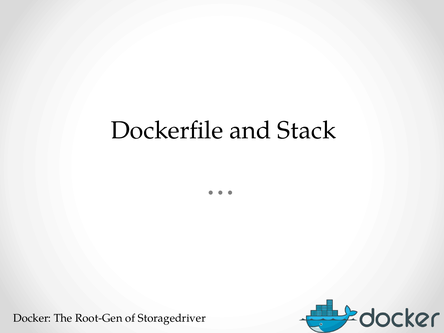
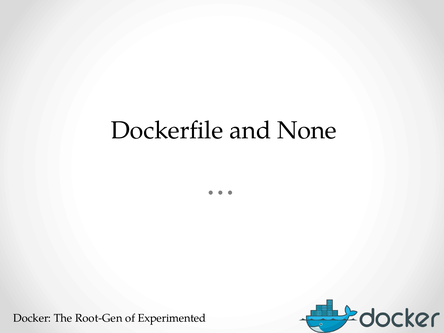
Stack: Stack -> None
Storagedriver: Storagedriver -> Experimented
